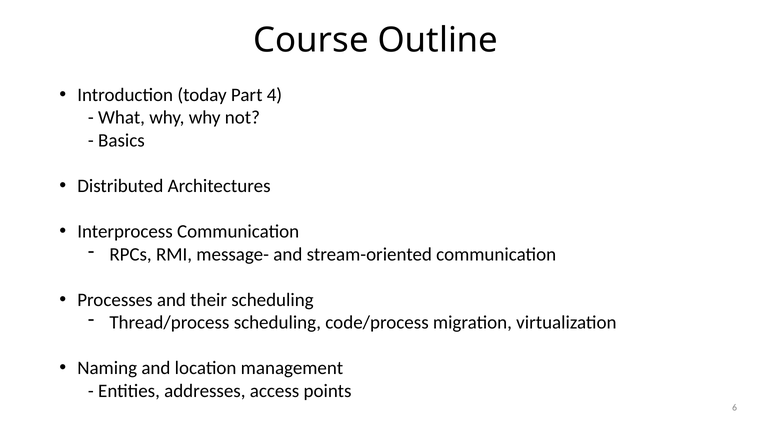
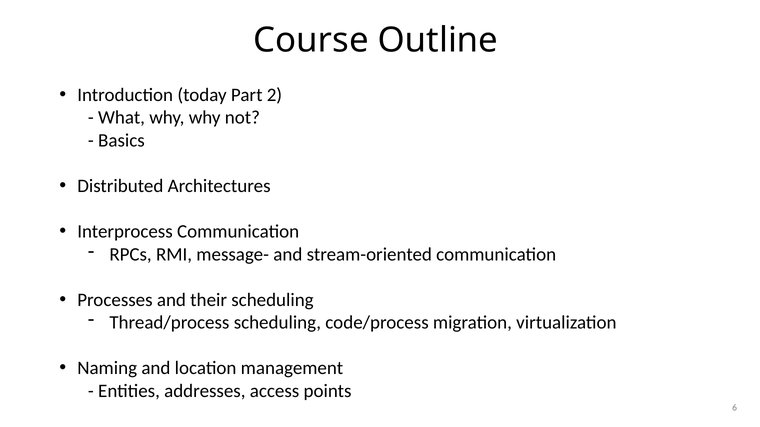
4: 4 -> 2
